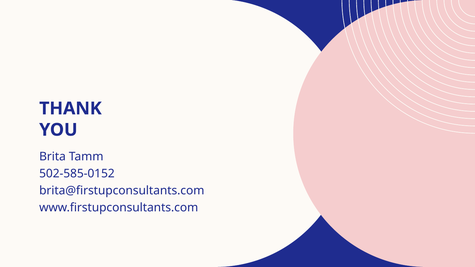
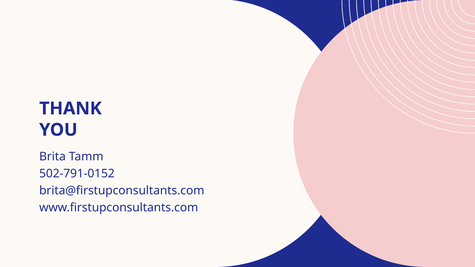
502-585-0152: 502-585-0152 -> 502-791-0152
